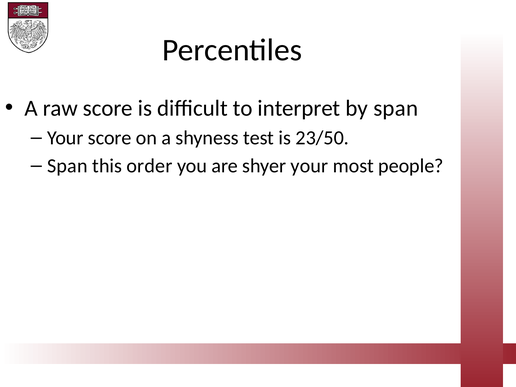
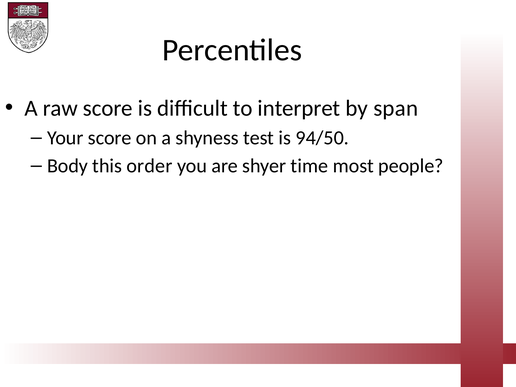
23/50: 23/50 -> 94/50
Span at (67, 166): Span -> Body
shyer your: your -> time
